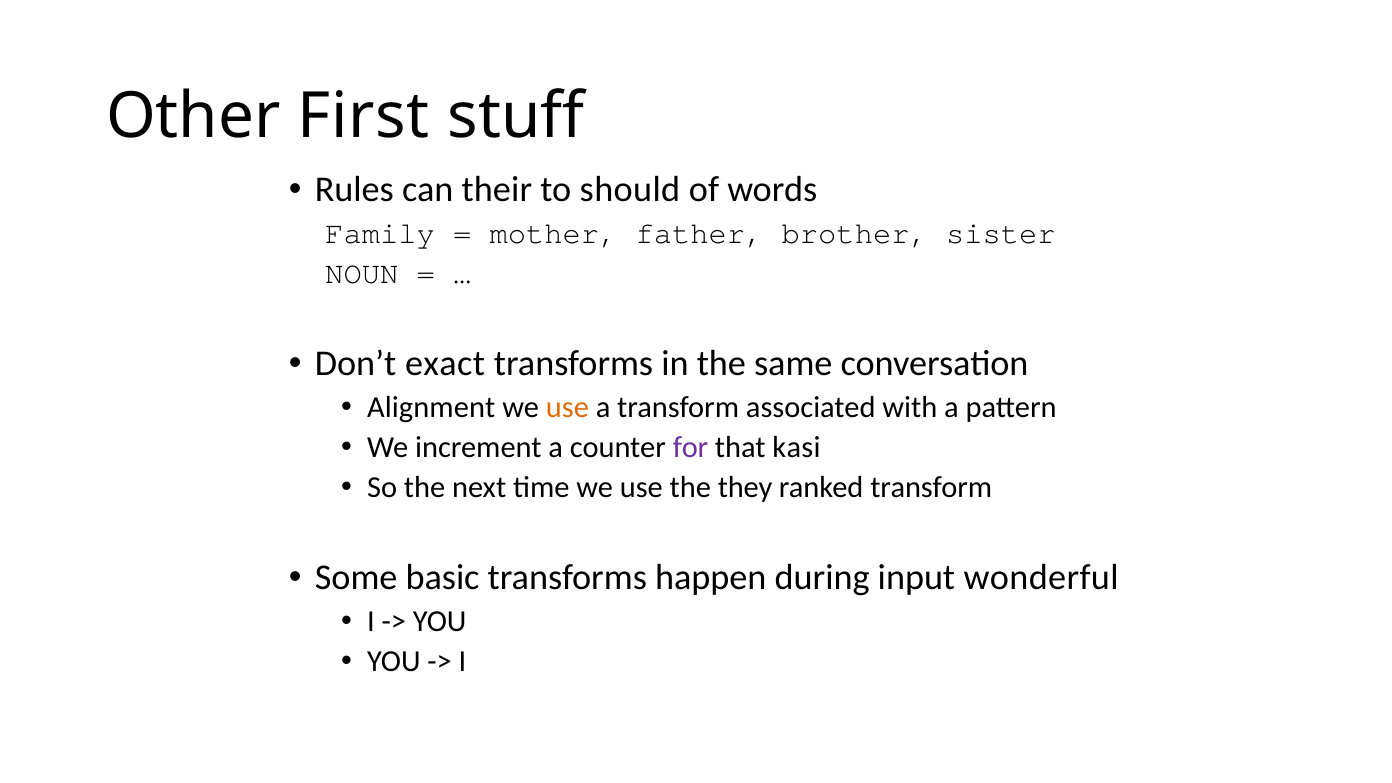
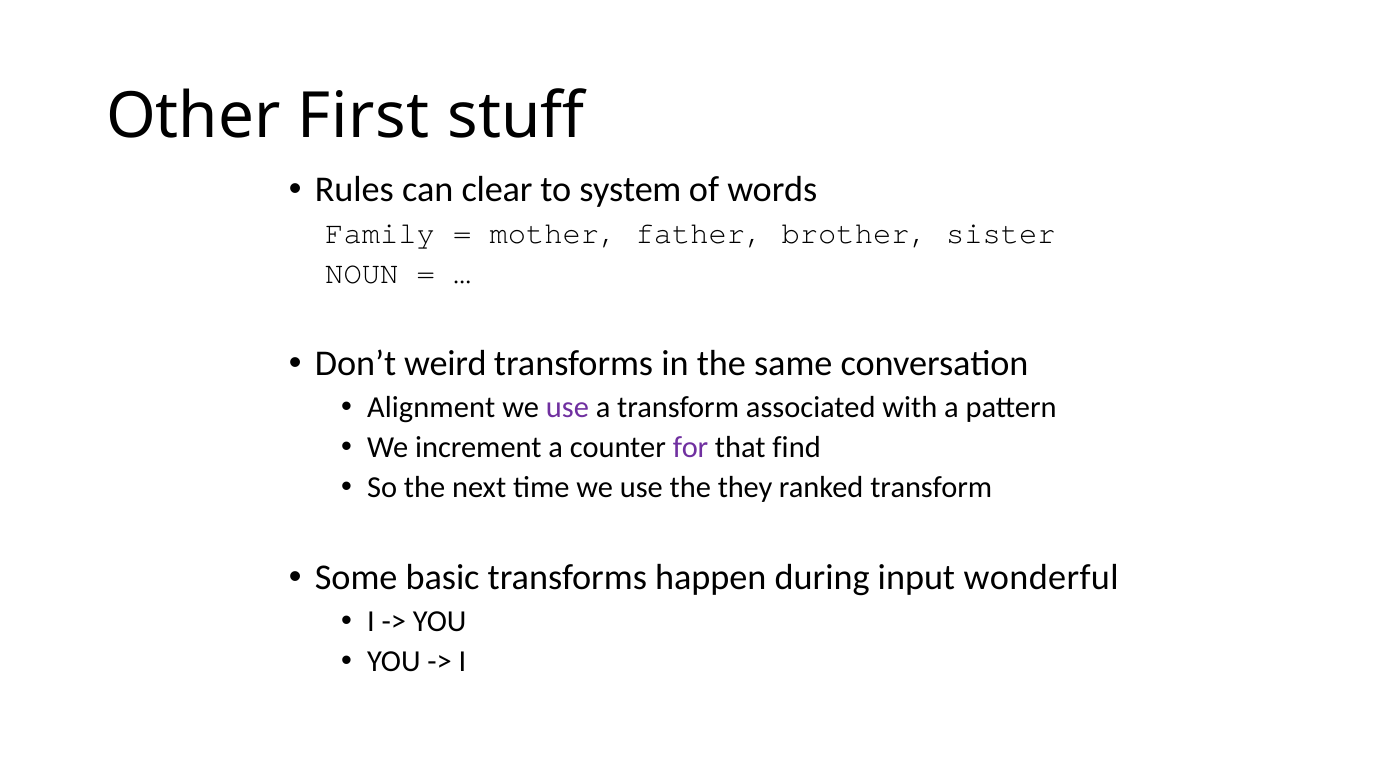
their: their -> clear
should: should -> system
exact: exact -> weird
use at (567, 407) colour: orange -> purple
kasi: kasi -> find
